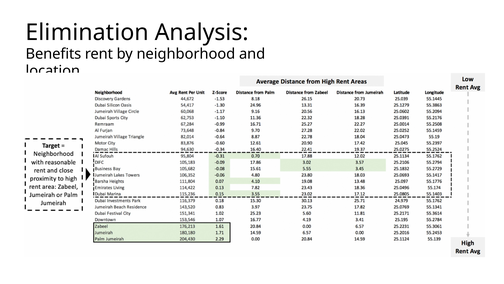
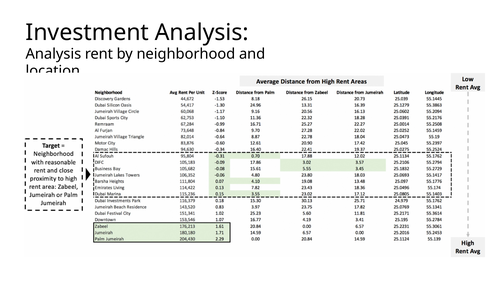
Elimination: Elimination -> Investment
Benefits at (53, 54): Benefits -> Analysis
